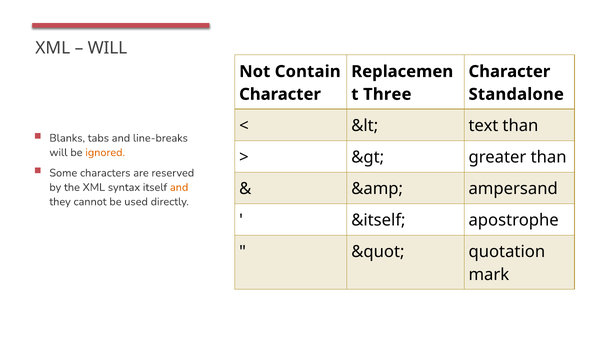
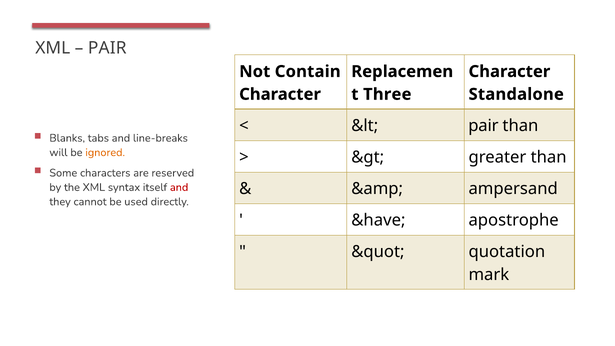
WILL at (107, 48): WILL -> PAIR
&lt text: text -> pair
and at (179, 187) colour: orange -> red
&itself: &itself -> &have
